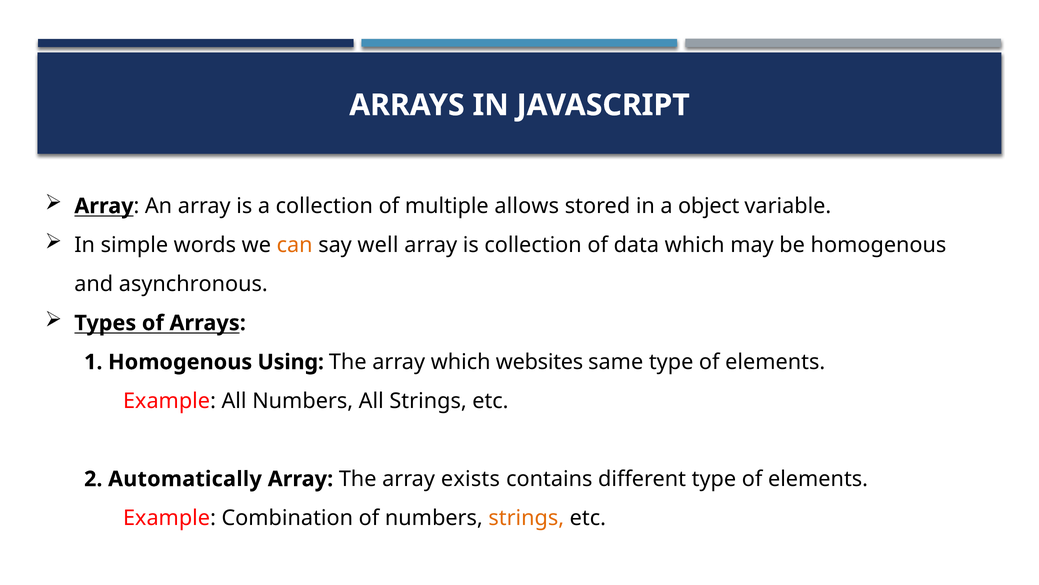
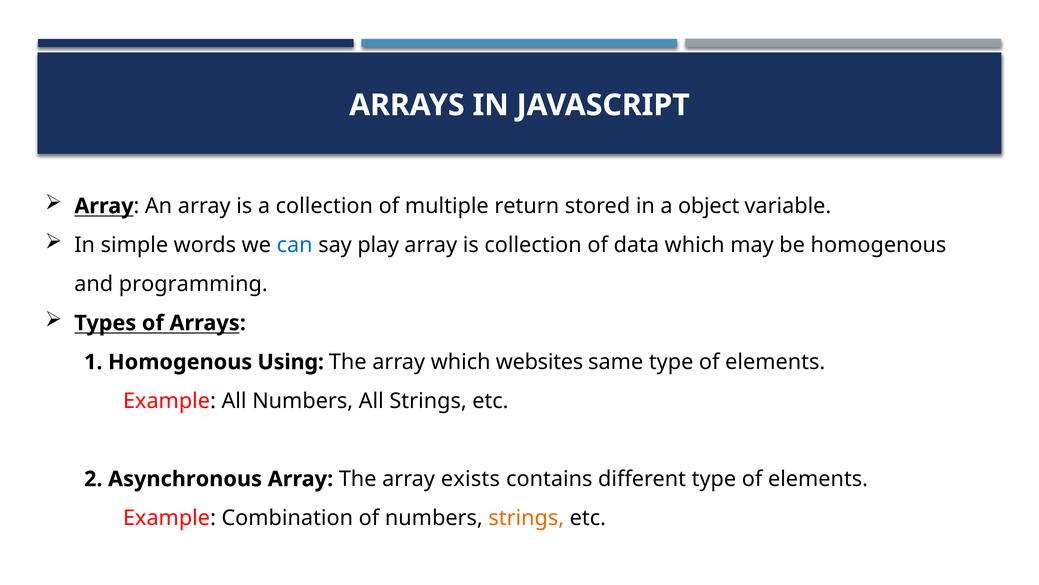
allows: allows -> return
can colour: orange -> blue
well: well -> play
asynchronous: asynchronous -> programming
Automatically: Automatically -> Asynchronous
